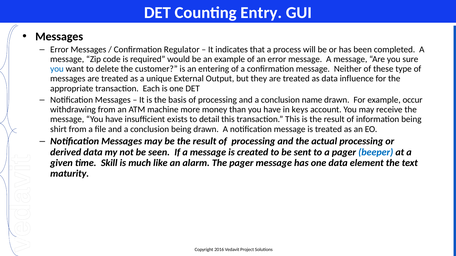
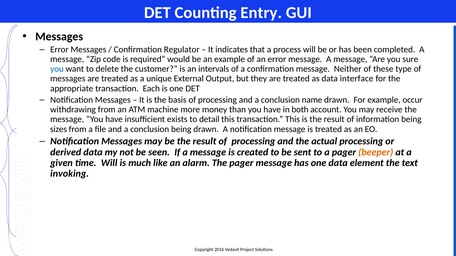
entering: entering -> intervals
influence: influence -> interface
keys: keys -> both
shirt: shirt -> sizes
beeper colour: blue -> orange
time Skill: Skill -> Will
maturity: maturity -> invoking
